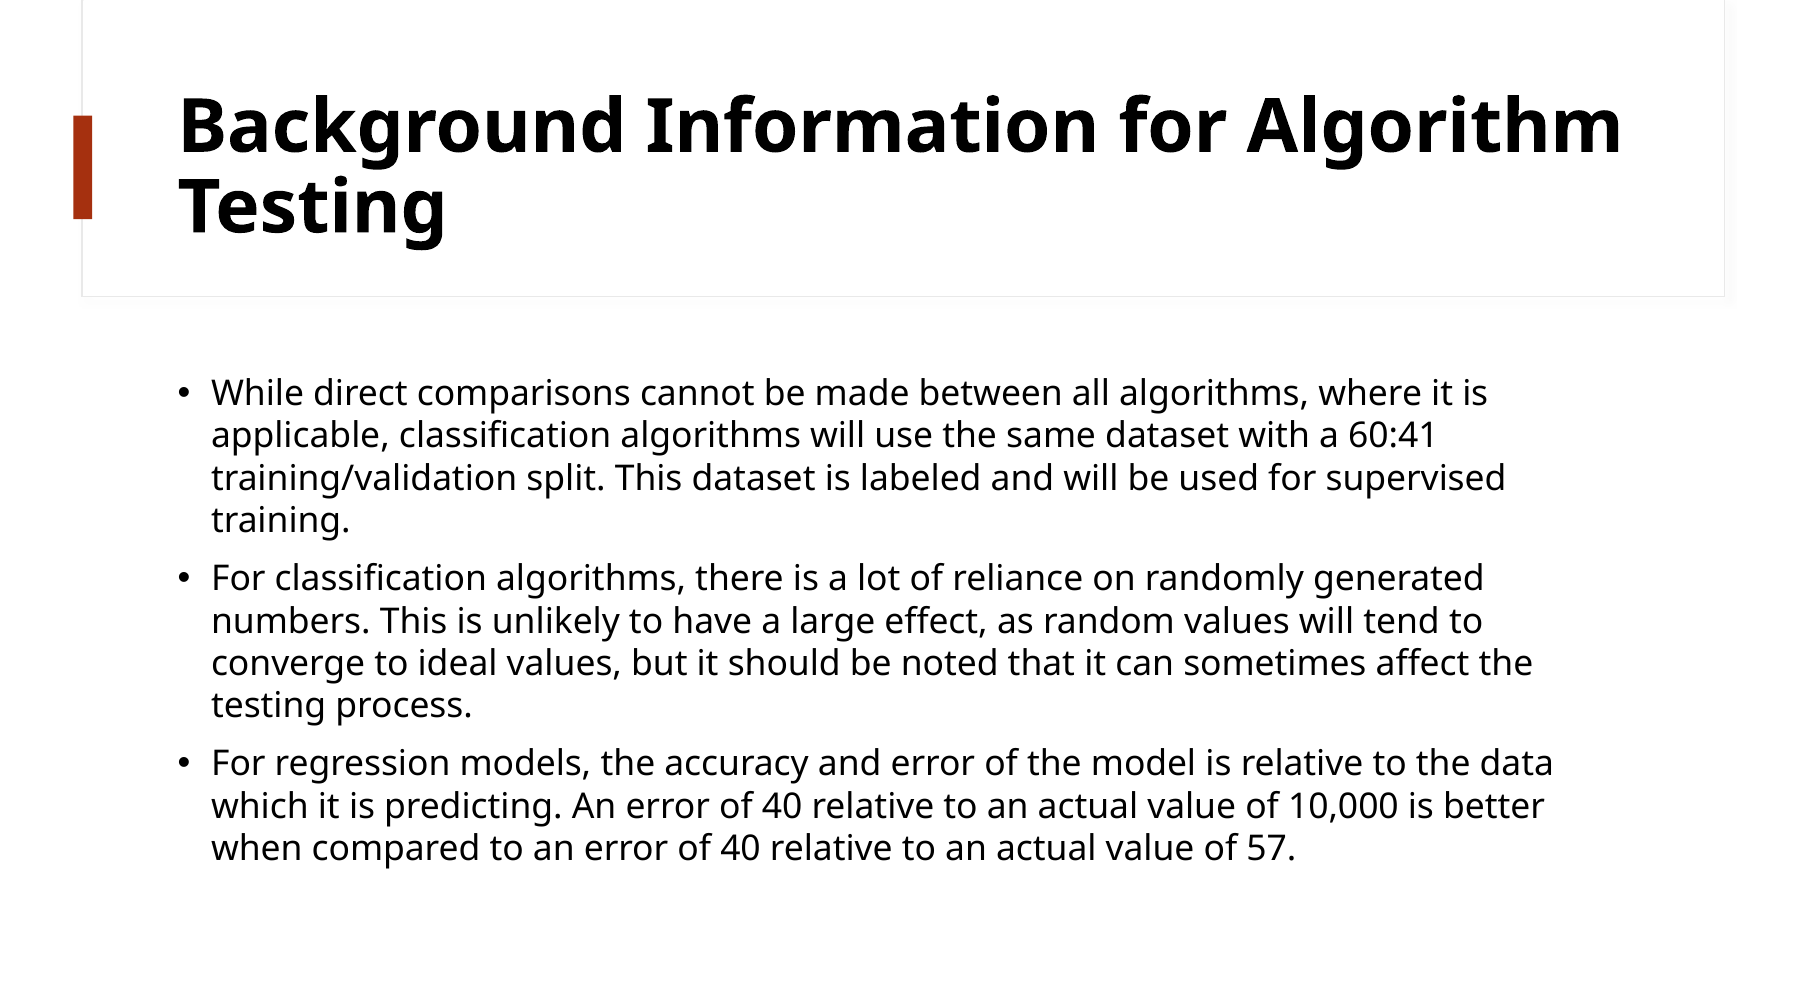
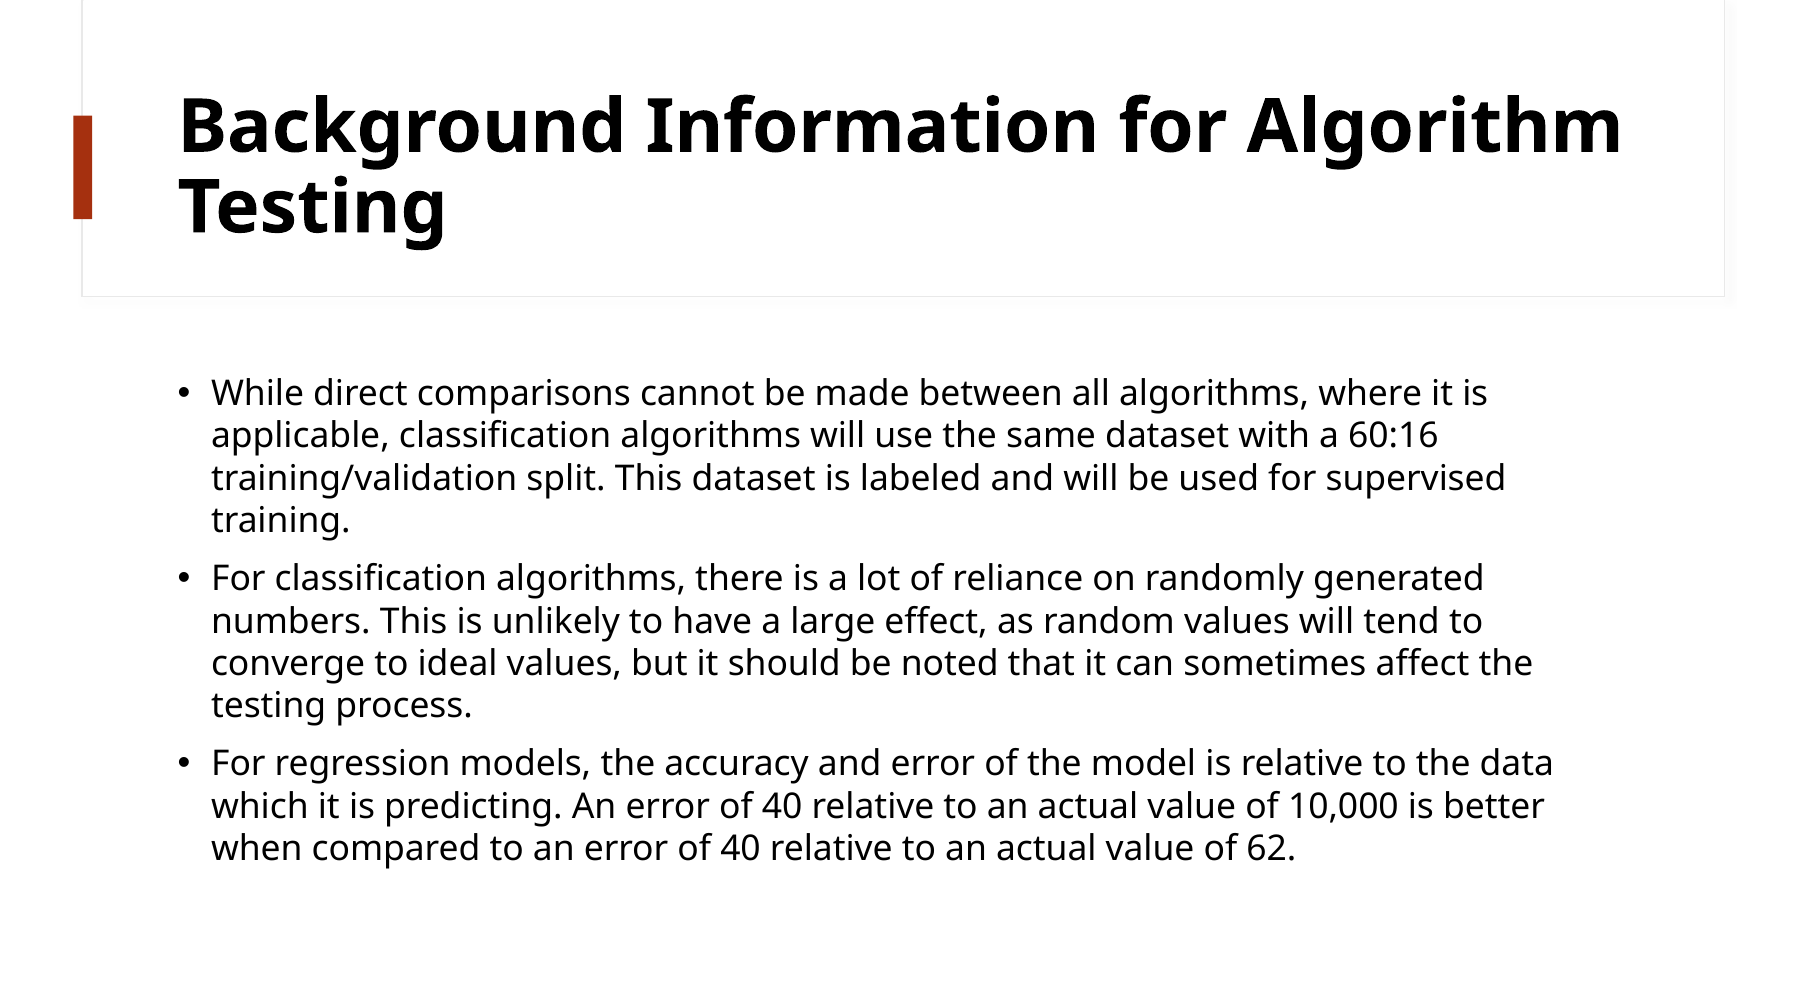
60:41: 60:41 -> 60:16
57: 57 -> 62
